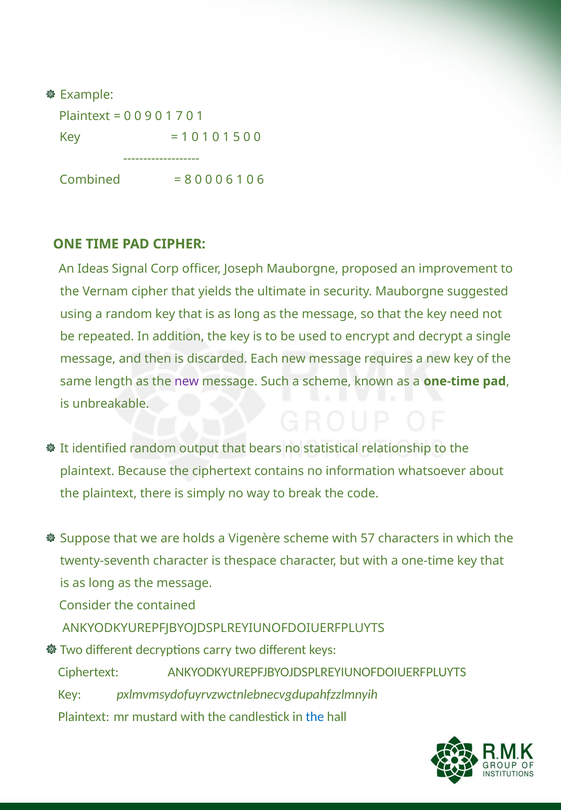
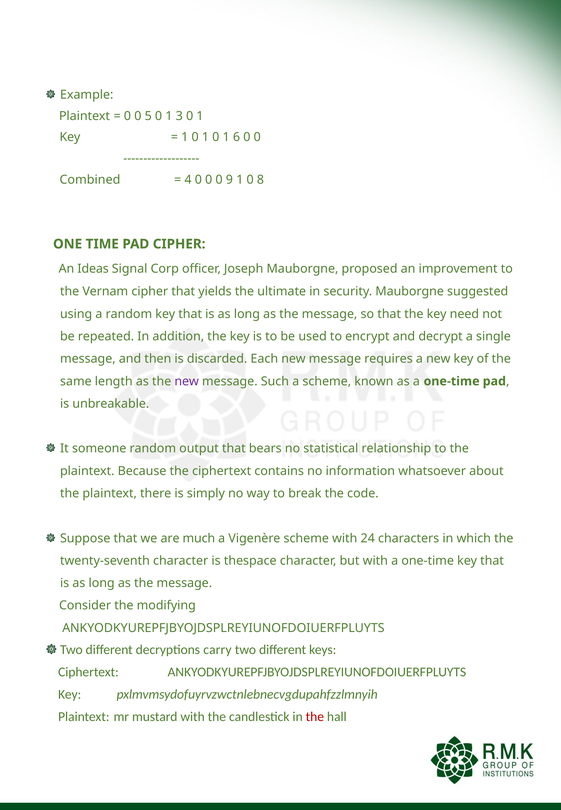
9: 9 -> 5
7: 7 -> 3
5: 5 -> 6
8: 8 -> 4
0 0 6: 6 -> 9
1 0 6: 6 -> 8
identified: identified -> someone
holds: holds -> much
57: 57 -> 24
contained: contained -> modifying
the at (315, 717) colour: blue -> red
